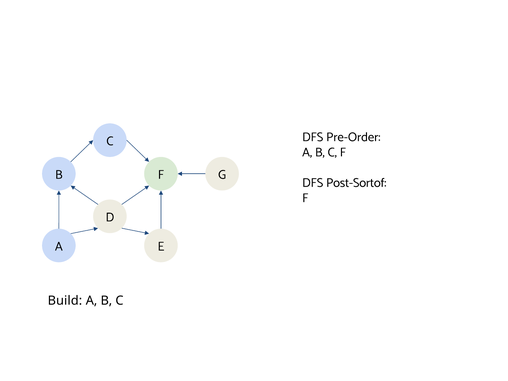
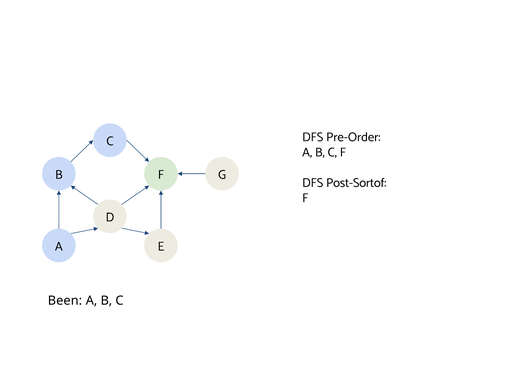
Build: Build -> Been
